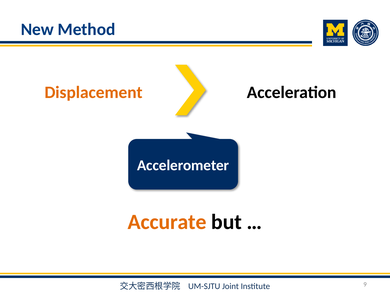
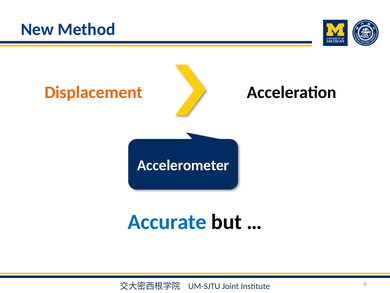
Accurate colour: orange -> blue
